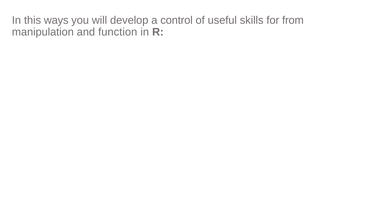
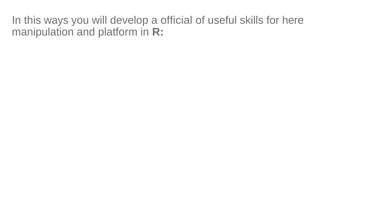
control: control -> official
from: from -> here
function: function -> platform
